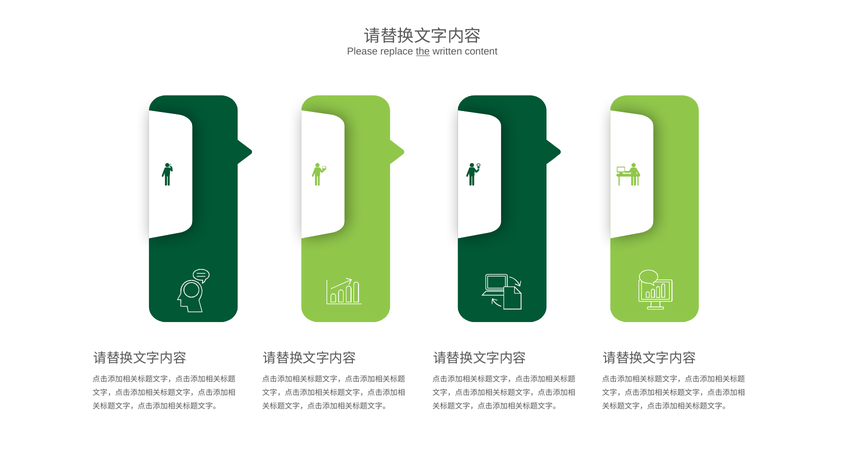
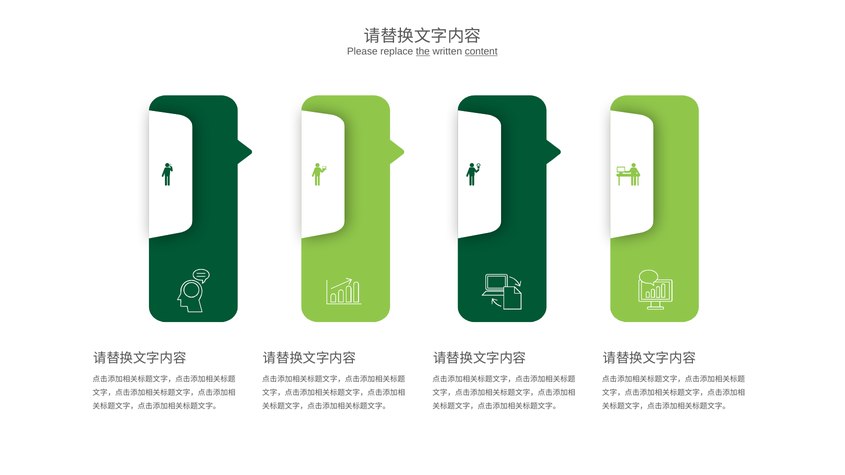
content underline: none -> present
